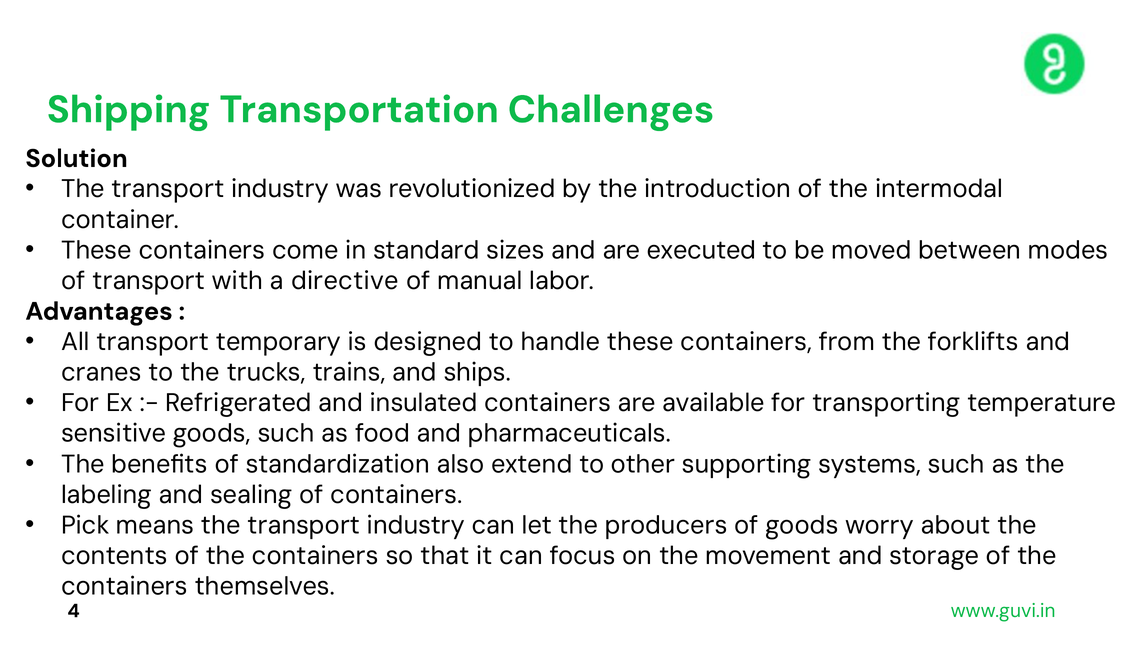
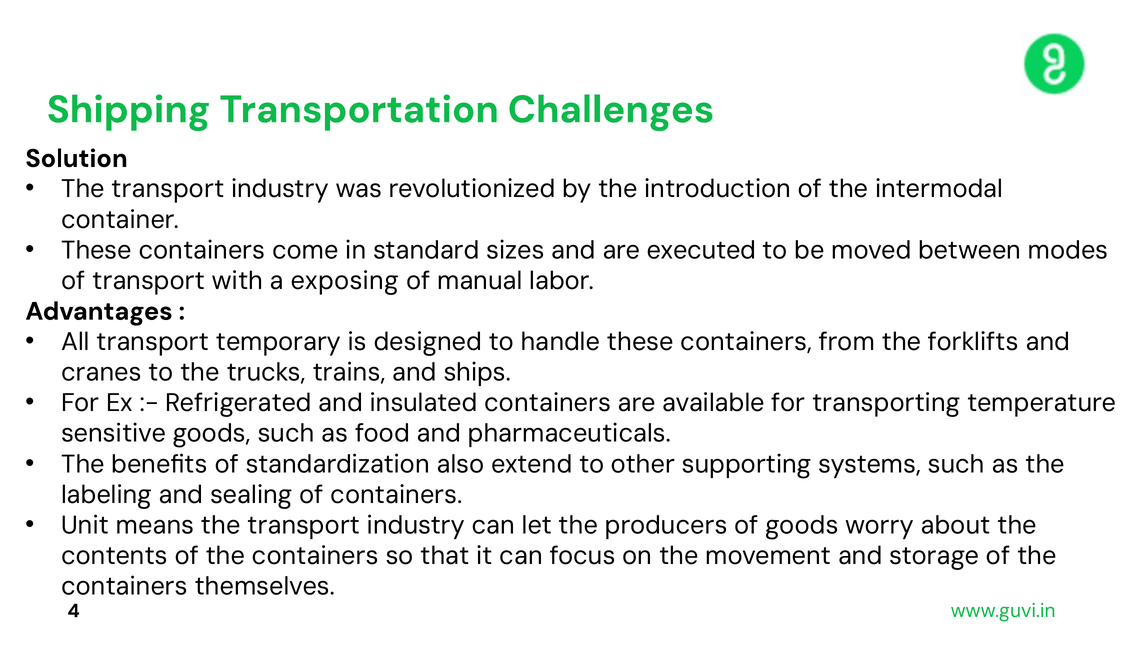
directive: directive -> exposing
Pick: Pick -> Unit
